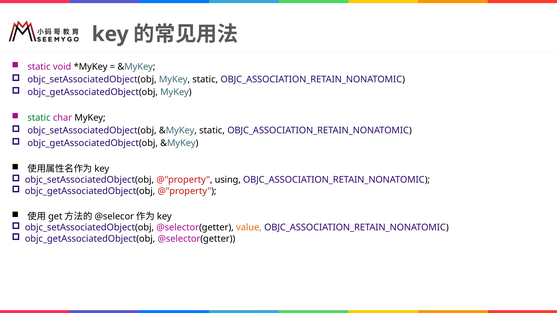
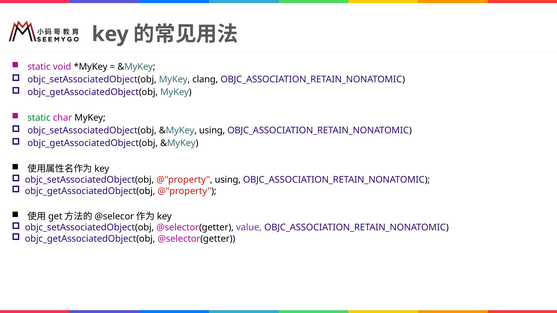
MyKey static: static -> clang
&MyKey static: static -> using
value colour: orange -> purple
